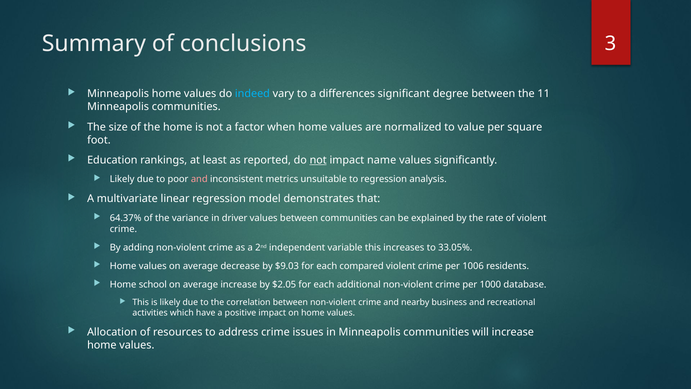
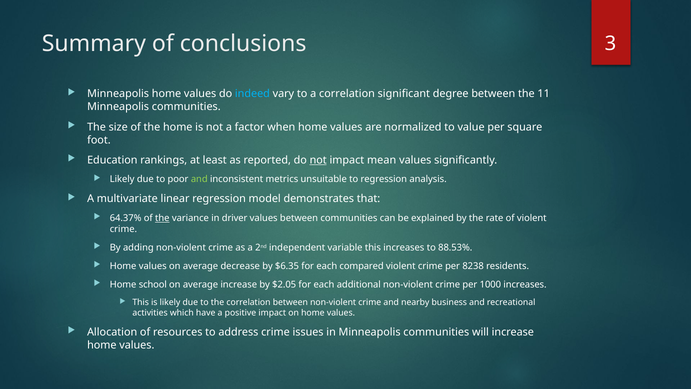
a differences: differences -> correlation
name: name -> mean
and at (199, 179) colour: pink -> light green
the at (162, 218) underline: none -> present
33.05%: 33.05% -> 88.53%
$9.03: $9.03 -> $6.35
1006: 1006 -> 8238
1000 database: database -> increases
